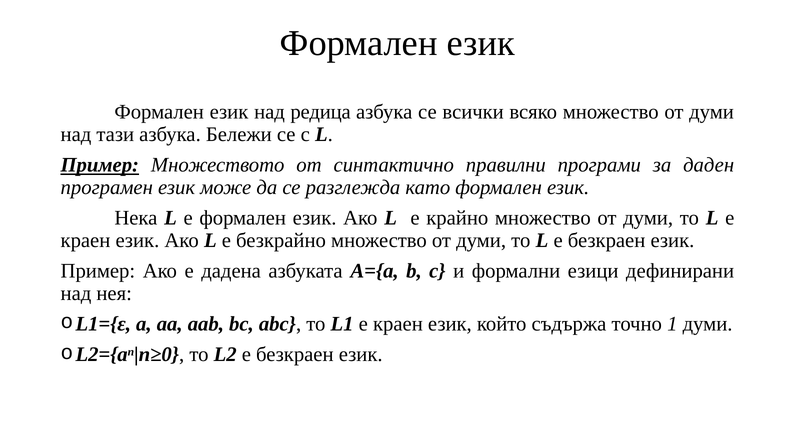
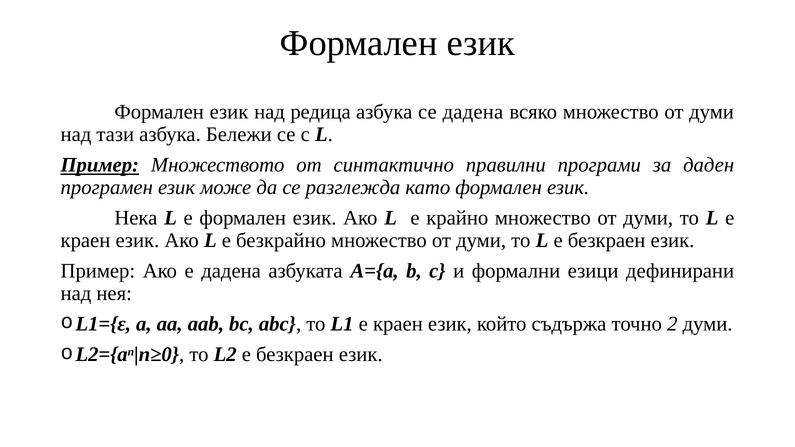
се всички: всички -> дадена
1: 1 -> 2
